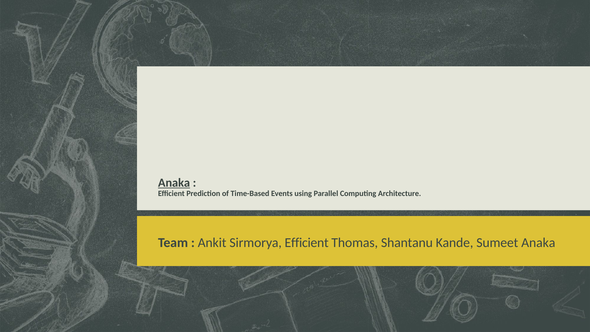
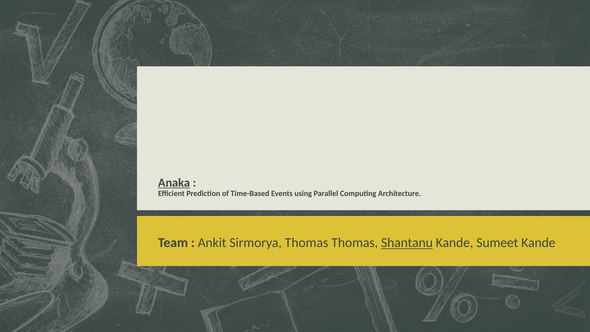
Sirmorya Efficient: Efficient -> Thomas
Shantanu underline: none -> present
Sumeet Anaka: Anaka -> Kande
